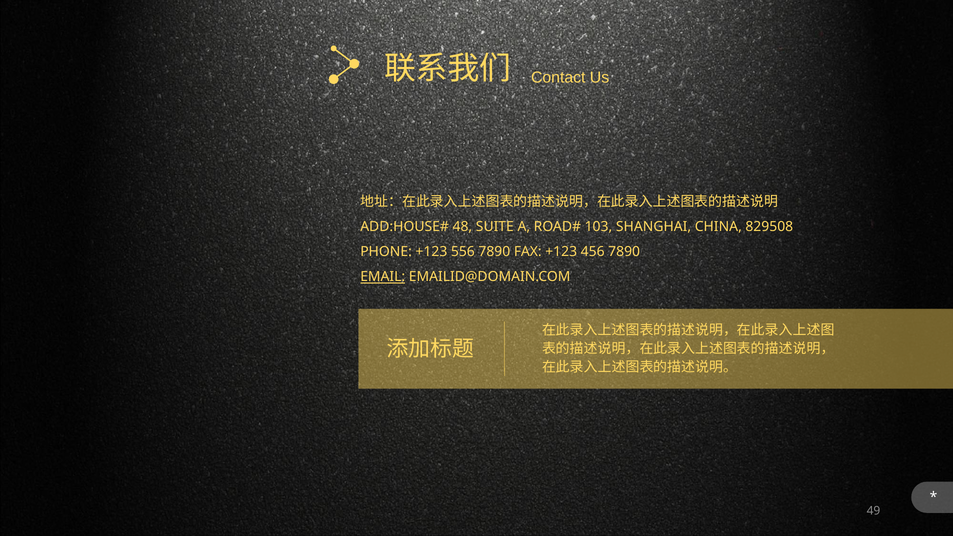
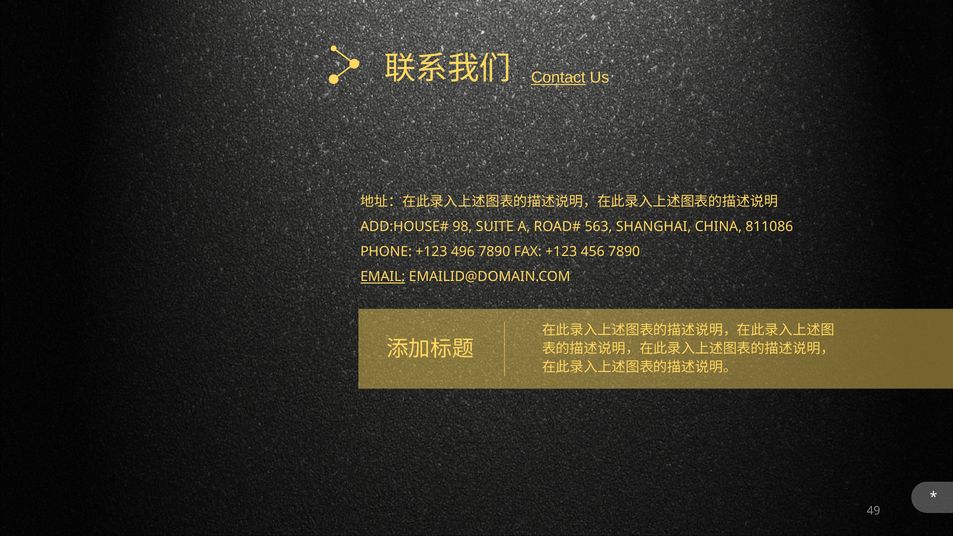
Contact underline: none -> present
48: 48 -> 98
103: 103 -> 563
829508: 829508 -> 811086
556: 556 -> 496
